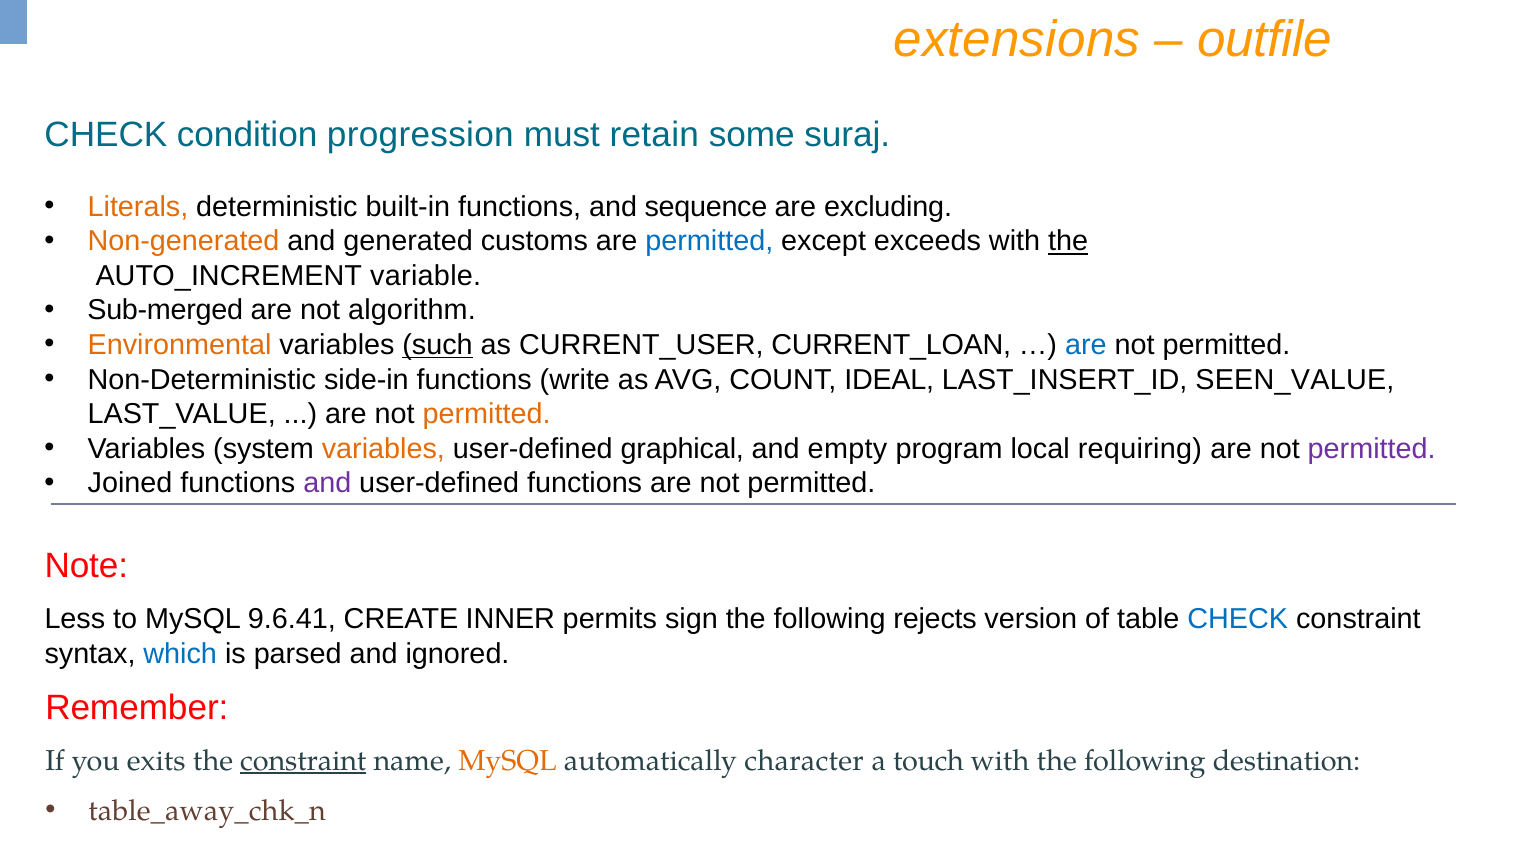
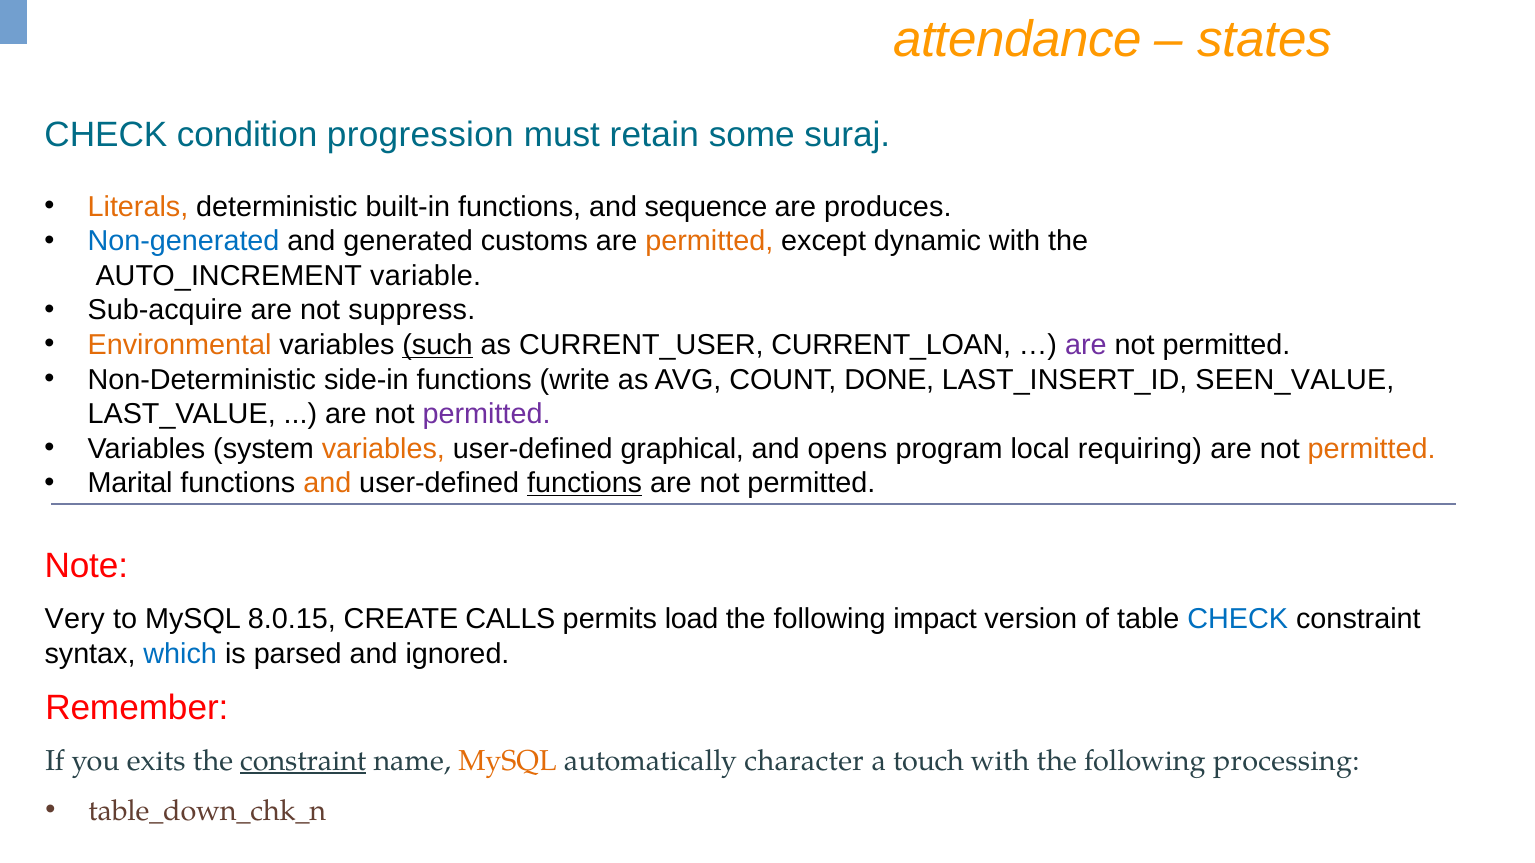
extensions: extensions -> attendance
outfile: outfile -> states
excluding: excluding -> produces
Non-generated colour: orange -> blue
permitted at (709, 242) colour: blue -> orange
exceeds: exceeds -> dynamic
the at (1068, 242) underline: present -> none
Sub-merged: Sub-merged -> Sub-acquire
algorithm: algorithm -> suppress
are at (1086, 345) colour: blue -> purple
IDEAL: IDEAL -> DONE
permitted at (487, 414) colour: orange -> purple
empty: empty -> opens
permitted at (1372, 449) colour: purple -> orange
Joined: Joined -> Marital
and at (327, 483) colour: purple -> orange
functions at (585, 483) underline: none -> present
Less: Less -> Very
9.6.41: 9.6.41 -> 8.0.15
INNER: INNER -> CALLS
sign: sign -> load
rejects: rejects -> impact
destination: destination -> processing
table_away_chk_n: table_away_chk_n -> table_down_chk_n
